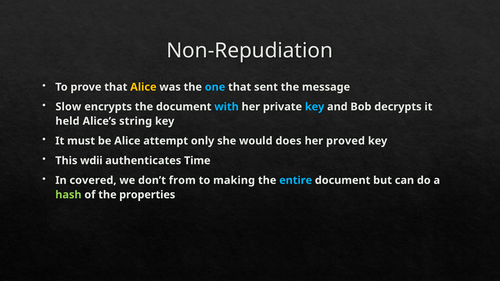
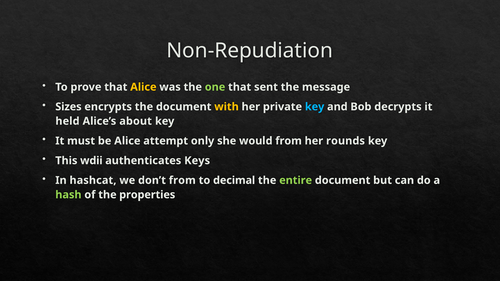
one colour: light blue -> light green
Slow: Slow -> Sizes
with colour: light blue -> yellow
string: string -> about
would does: does -> from
proved: proved -> rounds
Time: Time -> Keys
covered: covered -> hashcat
making: making -> decimal
entire colour: light blue -> light green
